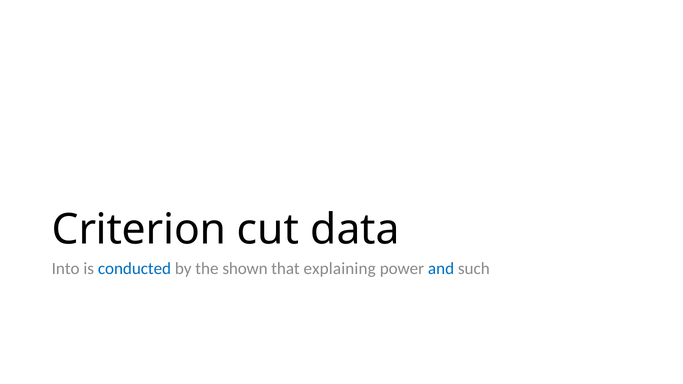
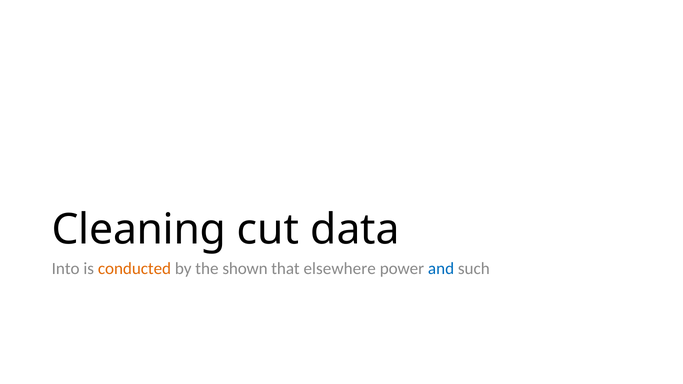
Criterion: Criterion -> Cleaning
conducted colour: blue -> orange
explaining: explaining -> elsewhere
